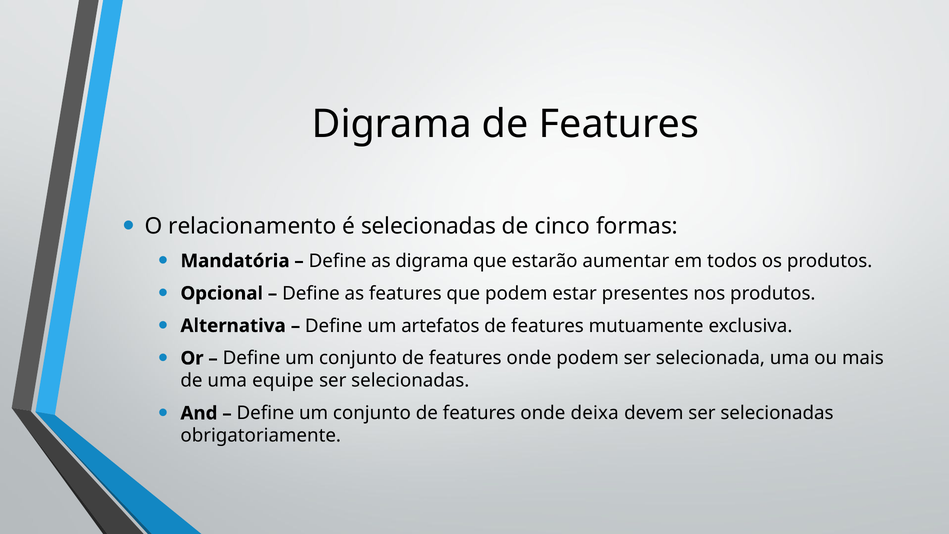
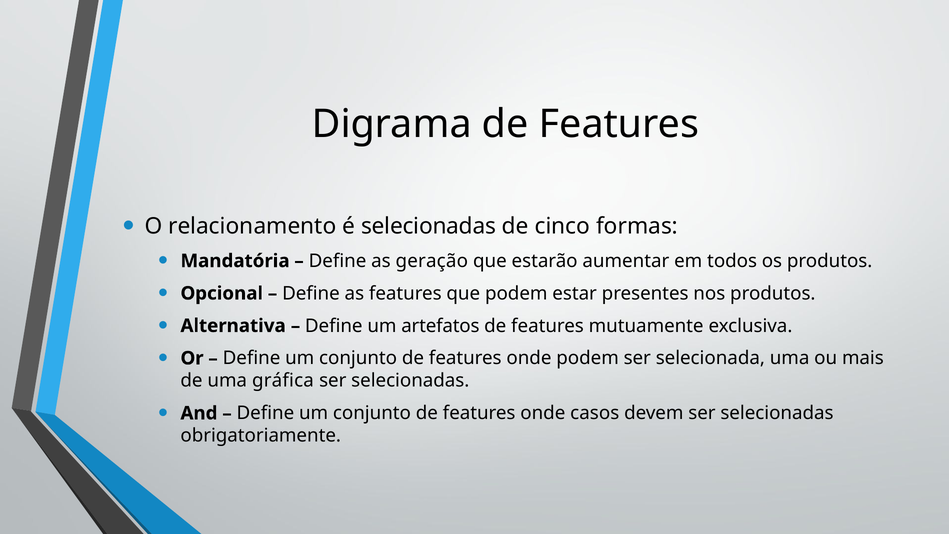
as digrama: digrama -> geração
equipe: equipe -> gráfica
deixa: deixa -> casos
